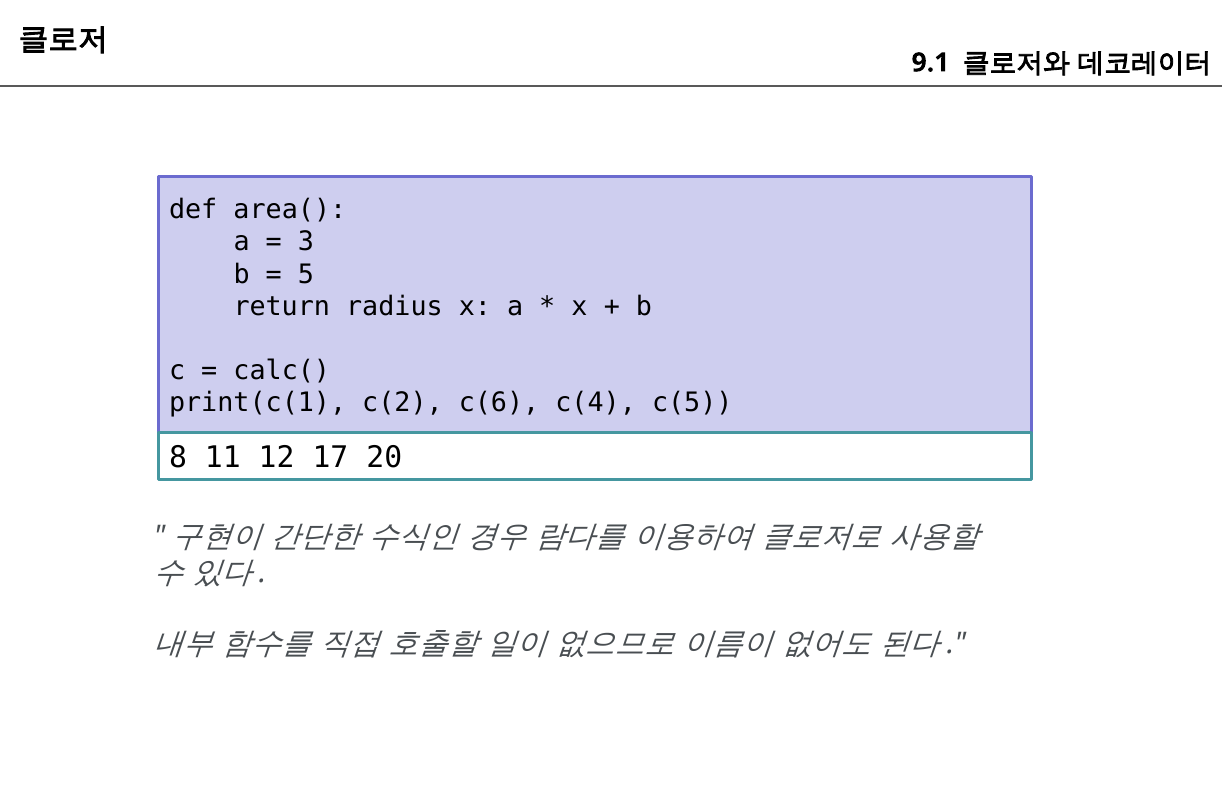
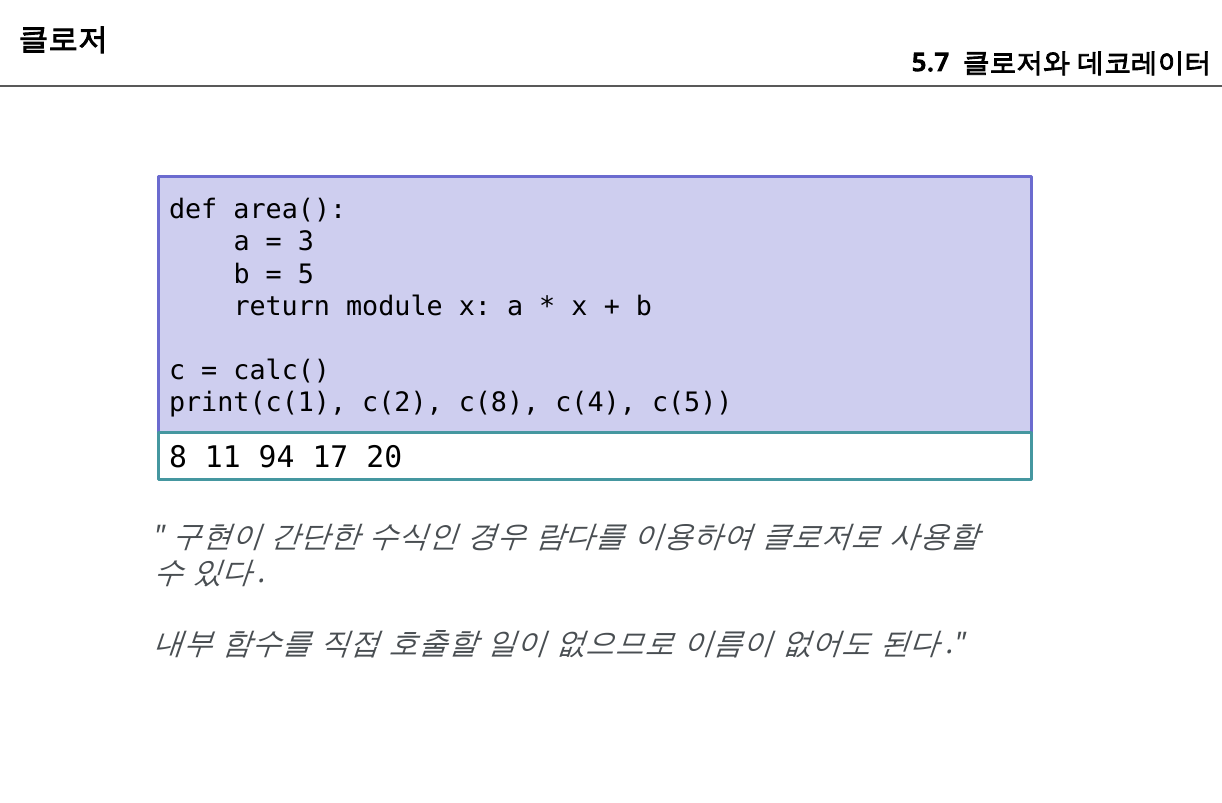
9.1: 9.1 -> 5.7
radius: radius -> module
c(6: c(6 -> c(8
12: 12 -> 94
